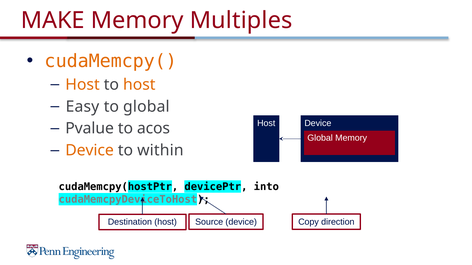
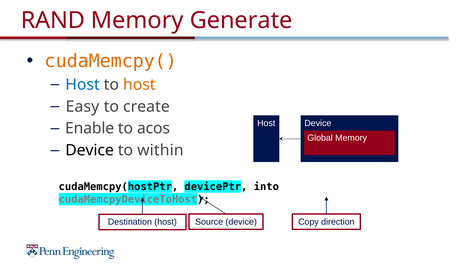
MAKE: MAKE -> RAND
Multiples: Multiples -> Generate
Host at (83, 85) colour: orange -> blue
to global: global -> create
Pvalue: Pvalue -> Enable
Device at (90, 151) colour: orange -> black
